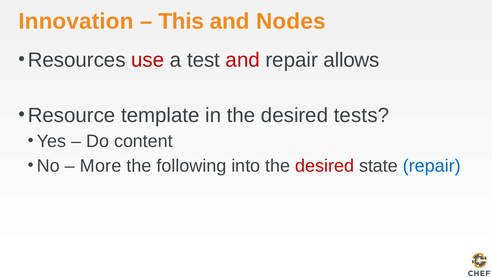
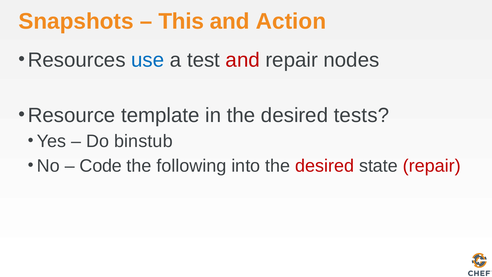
Innovation: Innovation -> Snapshots
Nodes: Nodes -> Action
use colour: red -> blue
allows: allows -> nodes
content: content -> binstub
More: More -> Code
repair at (432, 166) colour: blue -> red
